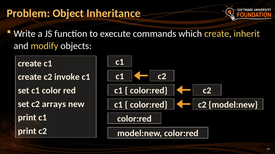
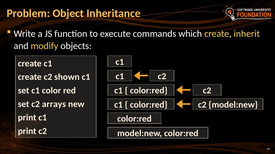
invoke: invoke -> shown
